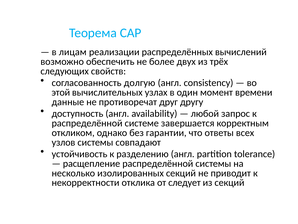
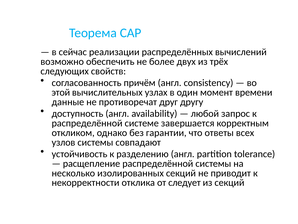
лицам: лицам -> сейчас
долгую: долгую -> причём
